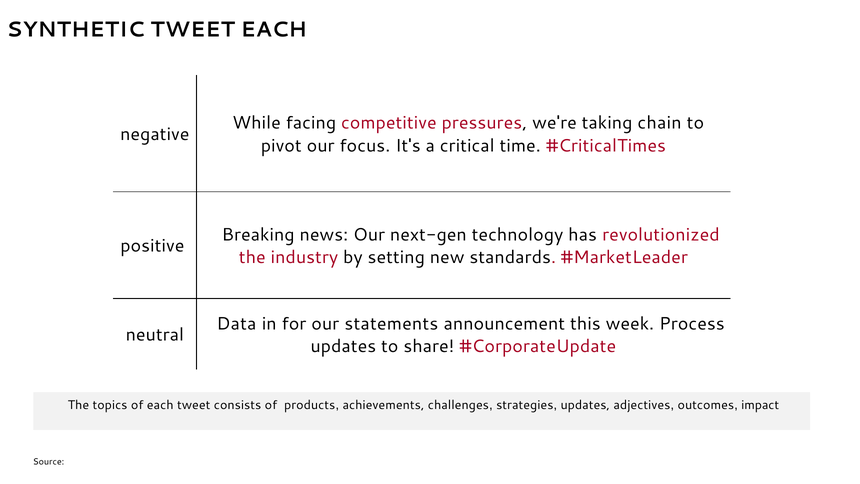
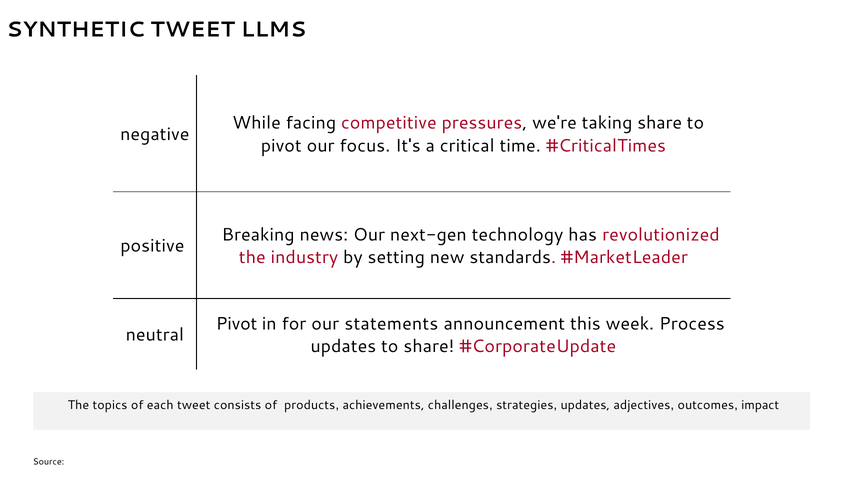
TWEET EACH: EACH -> LLMS
taking chain: chain -> share
Data at (236, 323): Data -> Pivot
